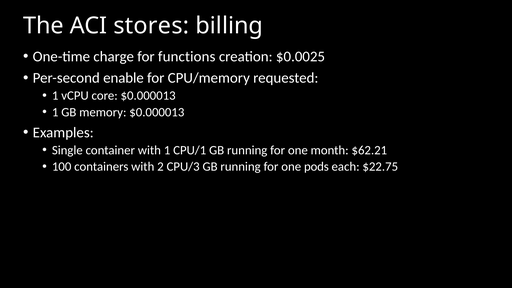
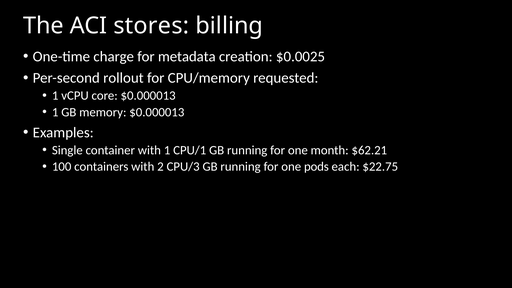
functions: functions -> metadata
enable: enable -> rollout
